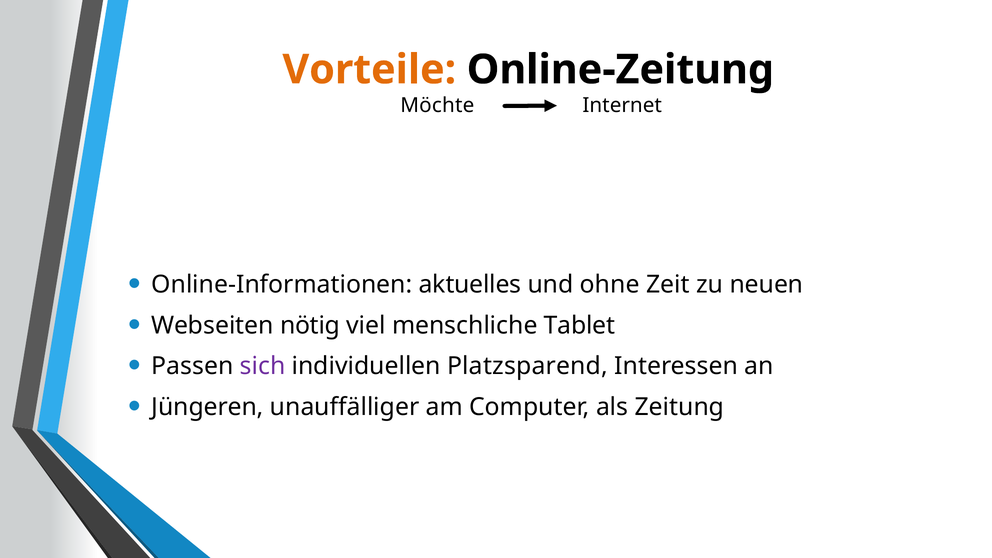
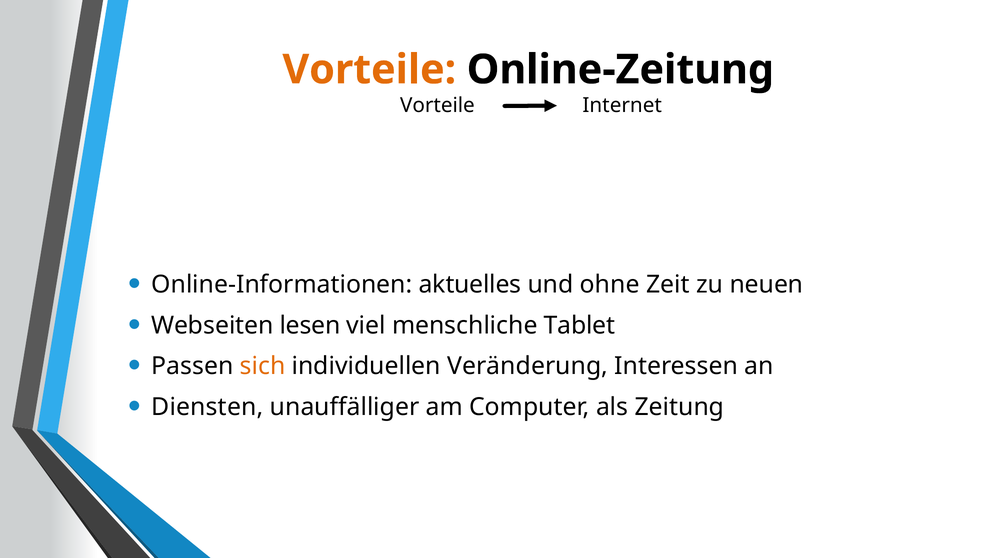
Möchte at (437, 105): Möchte -> Vorteile
nötig: nötig -> lesen
sich colour: purple -> orange
Platzsparend: Platzsparend -> Veränderung
Jüngeren: Jüngeren -> Diensten
